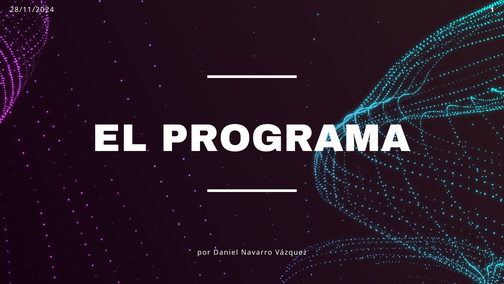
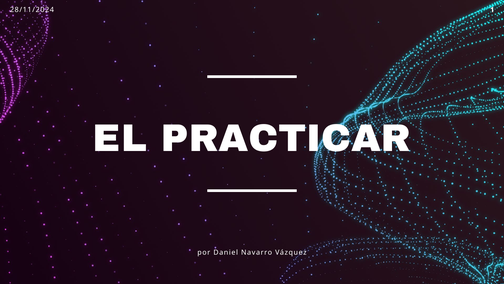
PROGRAMA: PROGRAMA -> PRACTICAR
